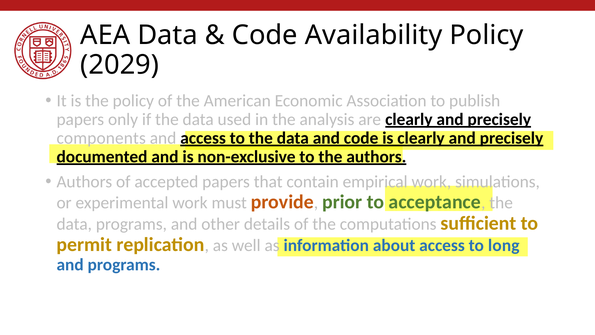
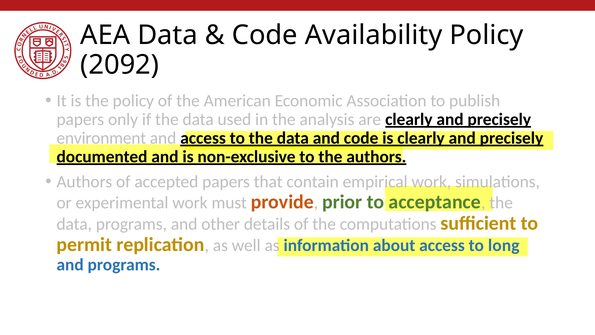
2029: 2029 -> 2092
components: components -> environment
